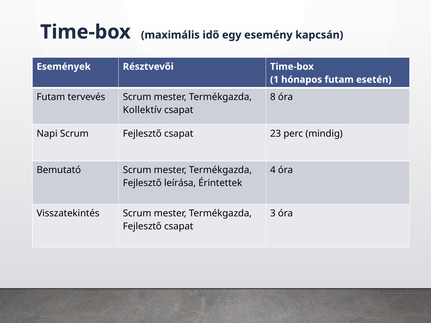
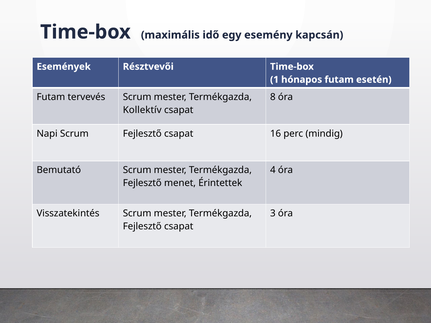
23: 23 -> 16
leírása: leírása -> menet
